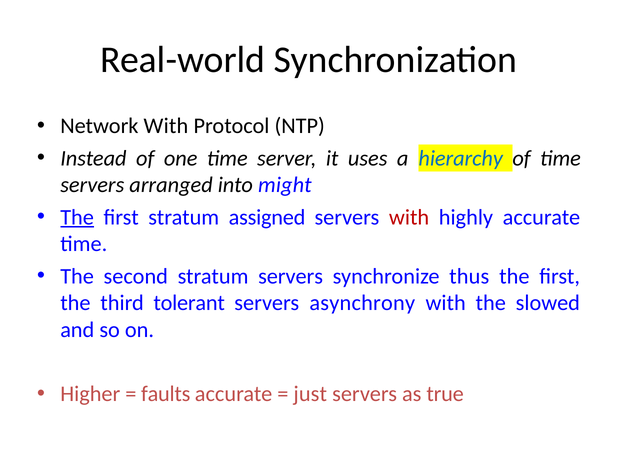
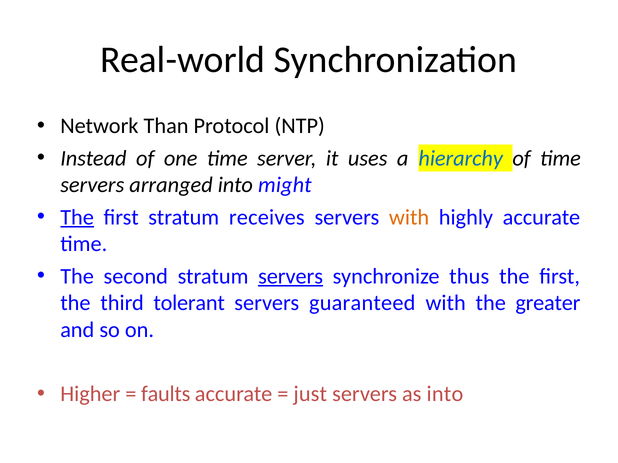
Network With: With -> Than
assigned: assigned -> receives
with at (409, 217) colour: red -> orange
servers at (291, 277) underline: none -> present
asynchrony: asynchrony -> guaranteed
slowed: slowed -> greater
as true: true -> into
